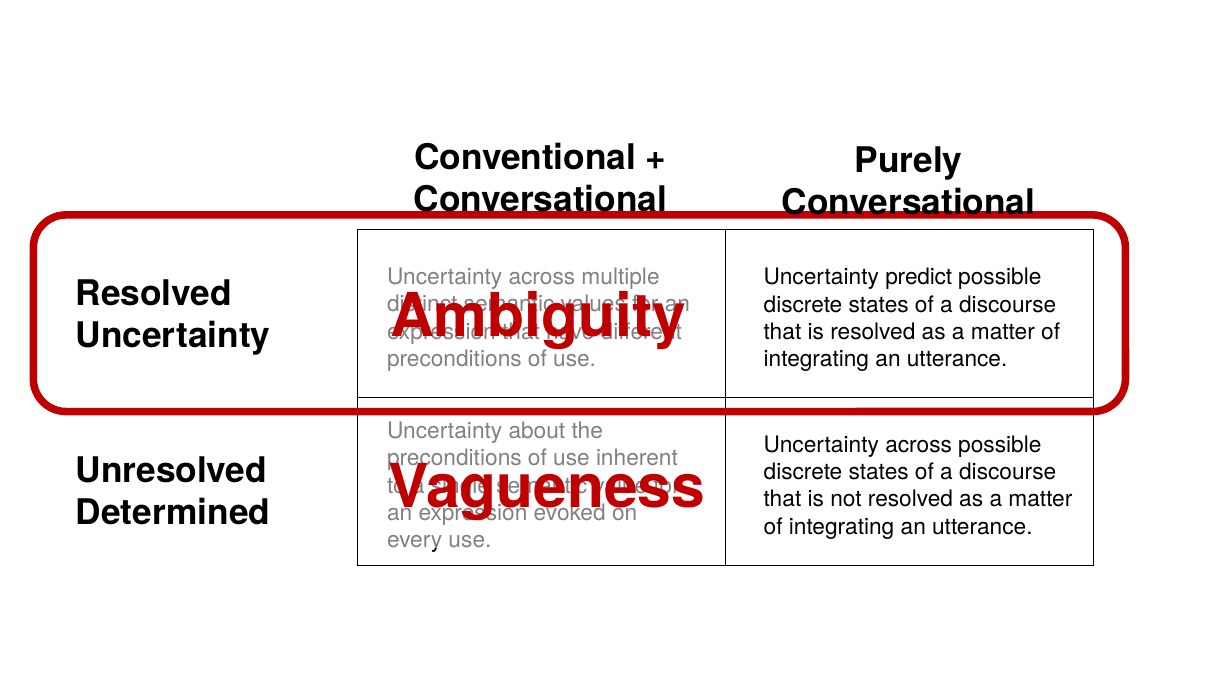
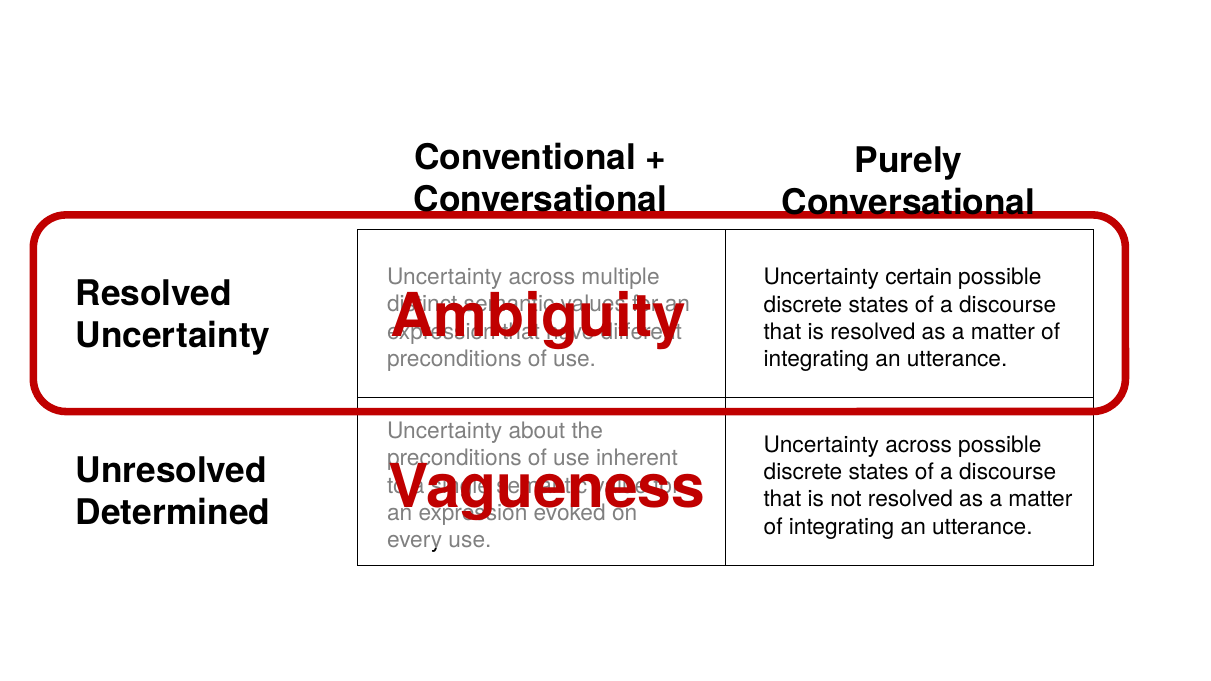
predict: predict -> certain
